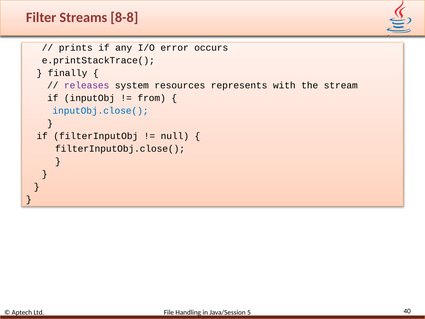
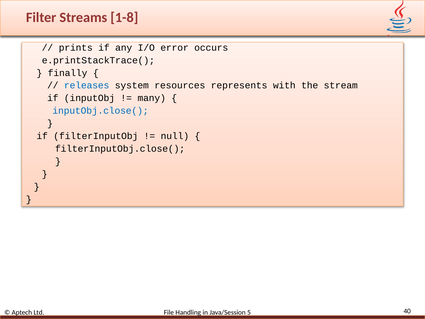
8-8: 8-8 -> 1-8
releases colour: purple -> blue
from: from -> many
